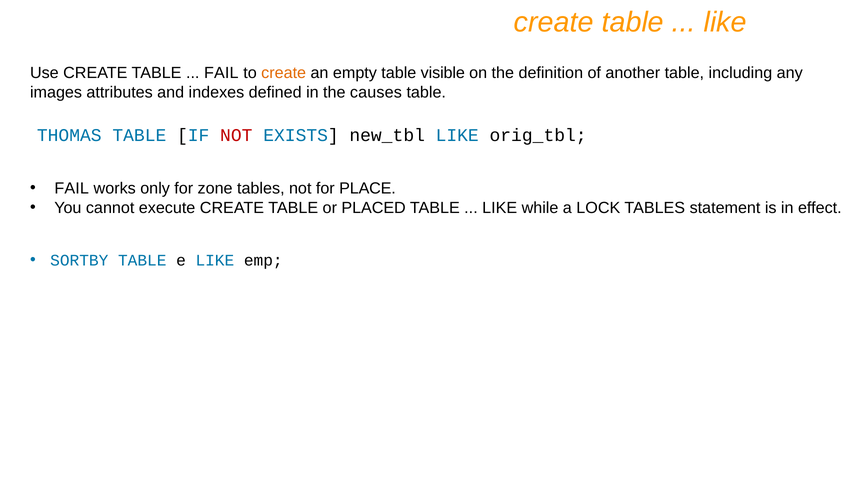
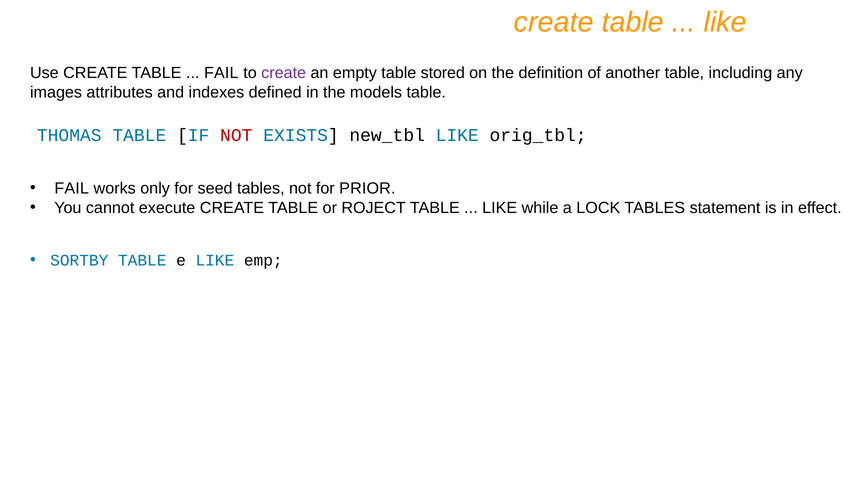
create at (284, 73) colour: orange -> purple
visible: visible -> stored
causes: causes -> models
zone: zone -> seed
PLACE: PLACE -> PRIOR
PLACED: PLACED -> ROJECT
